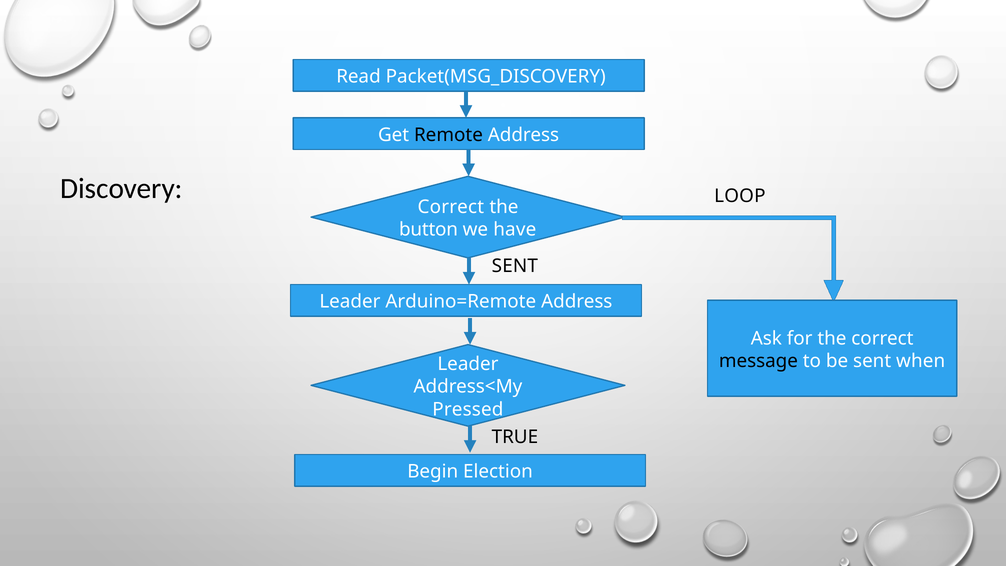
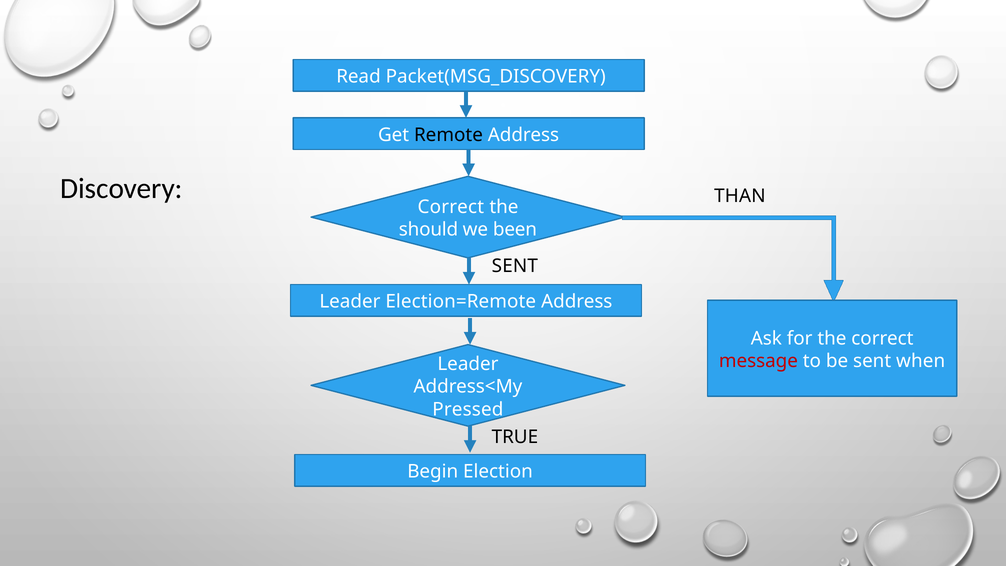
LOOP: LOOP -> THAN
button: button -> should
have: have -> been
Arduino=Remote: Arduino=Remote -> Election=Remote
message colour: black -> red
